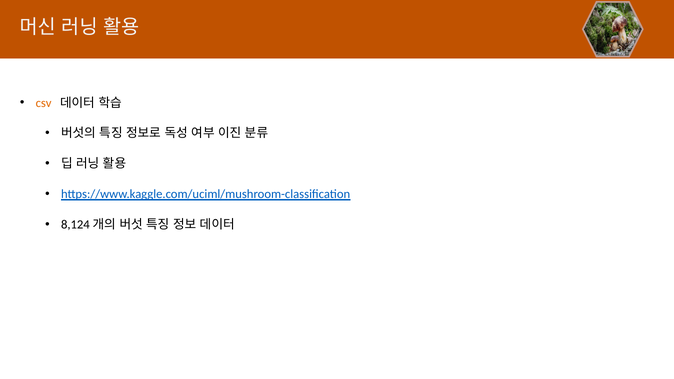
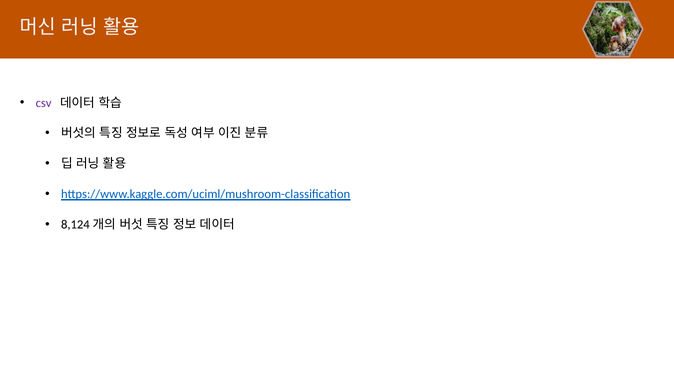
csv colour: orange -> purple
